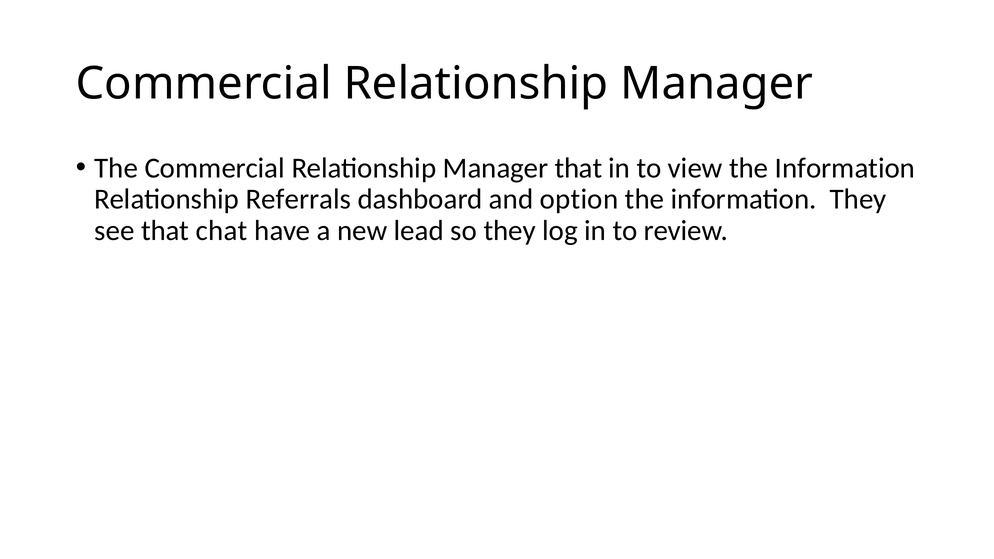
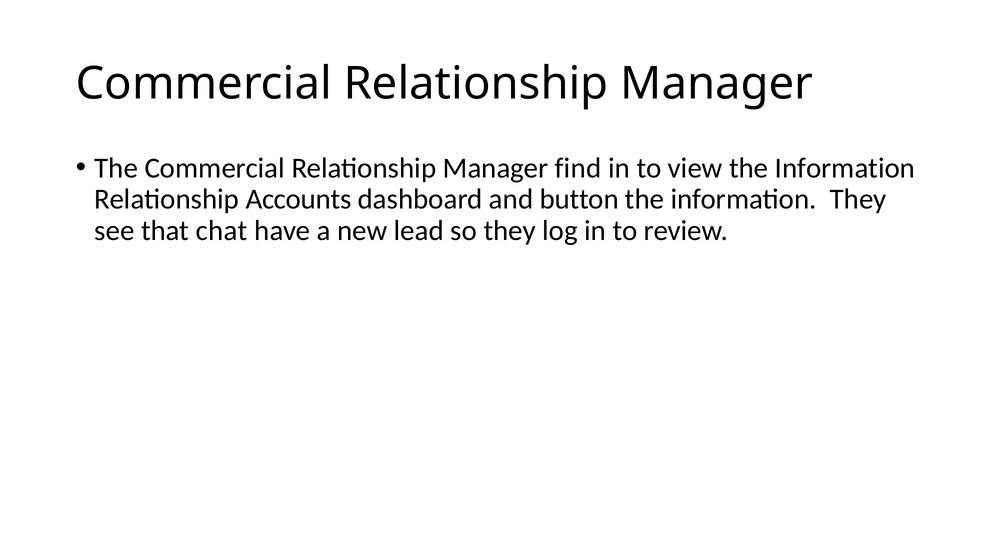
Manager that: that -> find
Referrals: Referrals -> Accounts
option: option -> button
